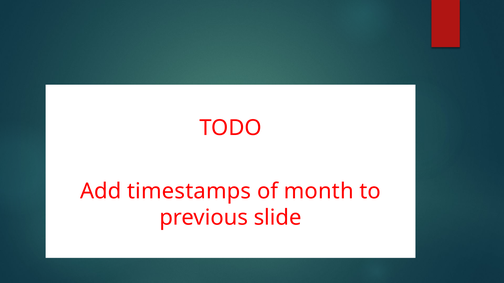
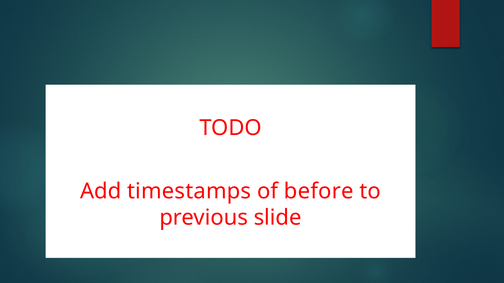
month: month -> before
